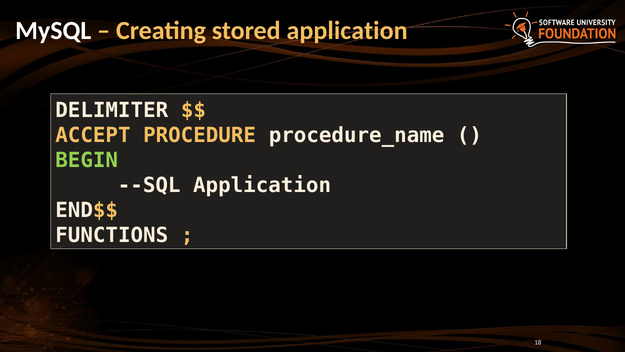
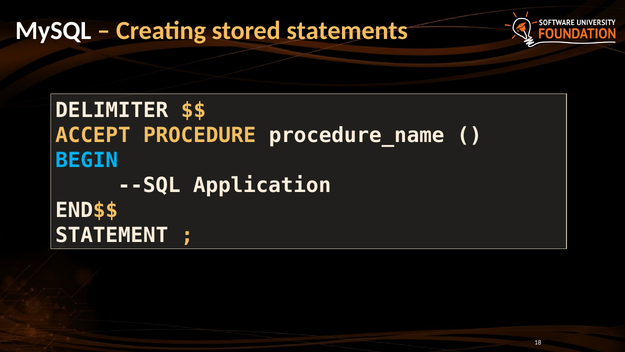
stored application: application -> statements
BEGIN colour: light green -> light blue
FUNCTIONS: FUNCTIONS -> STATEMENT
